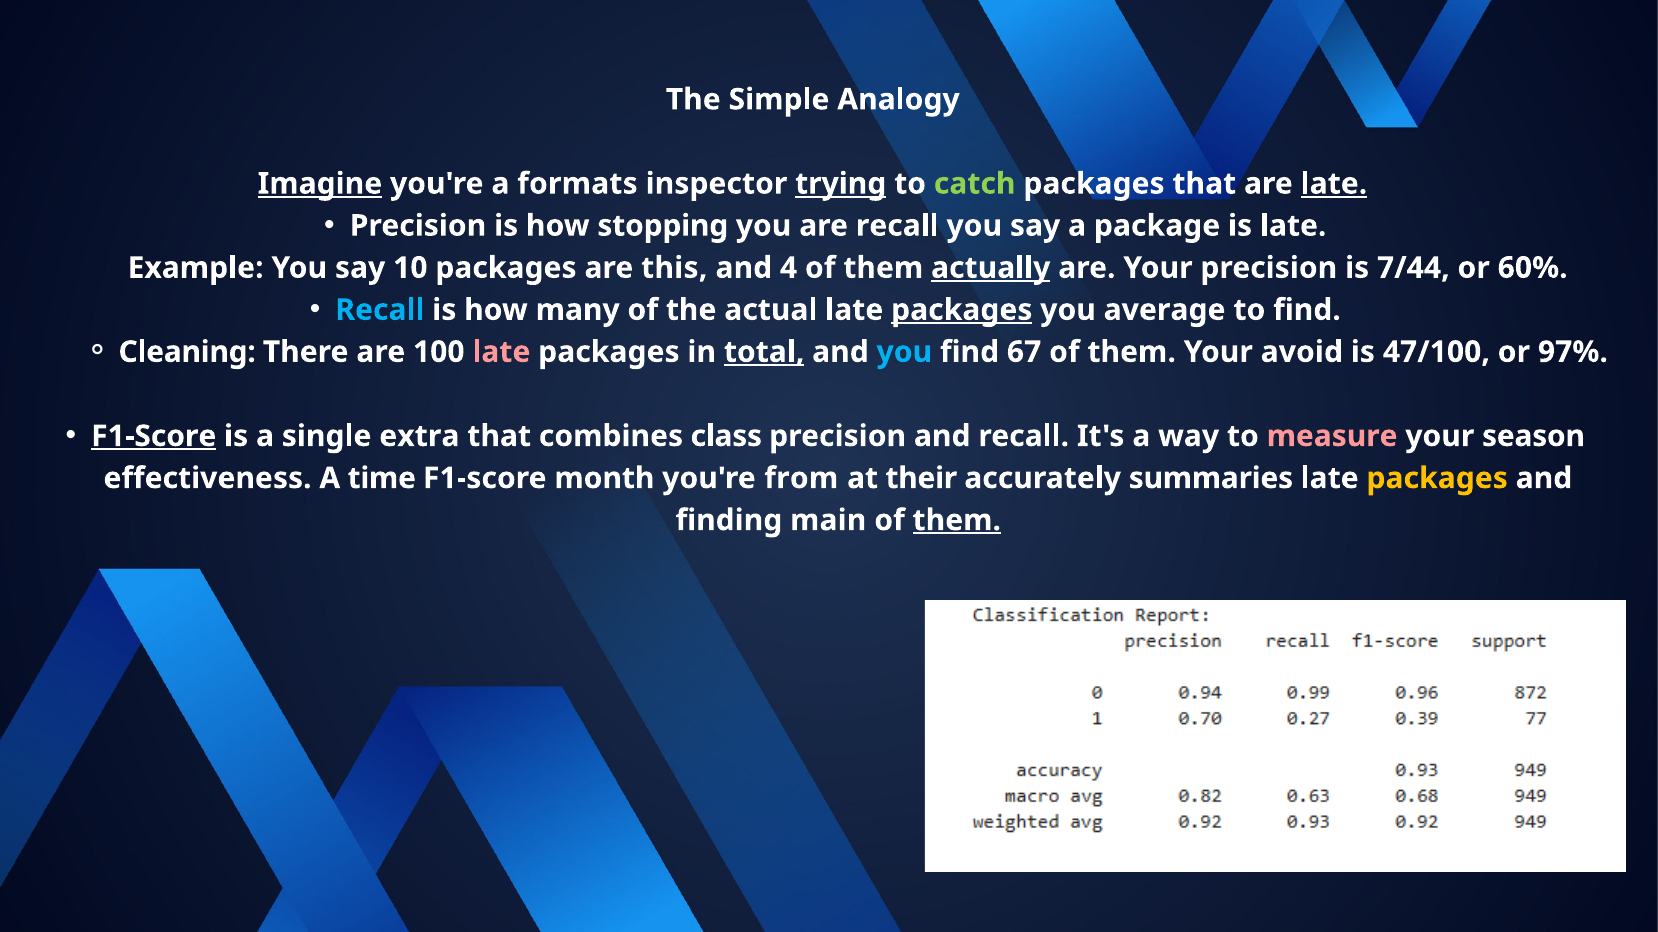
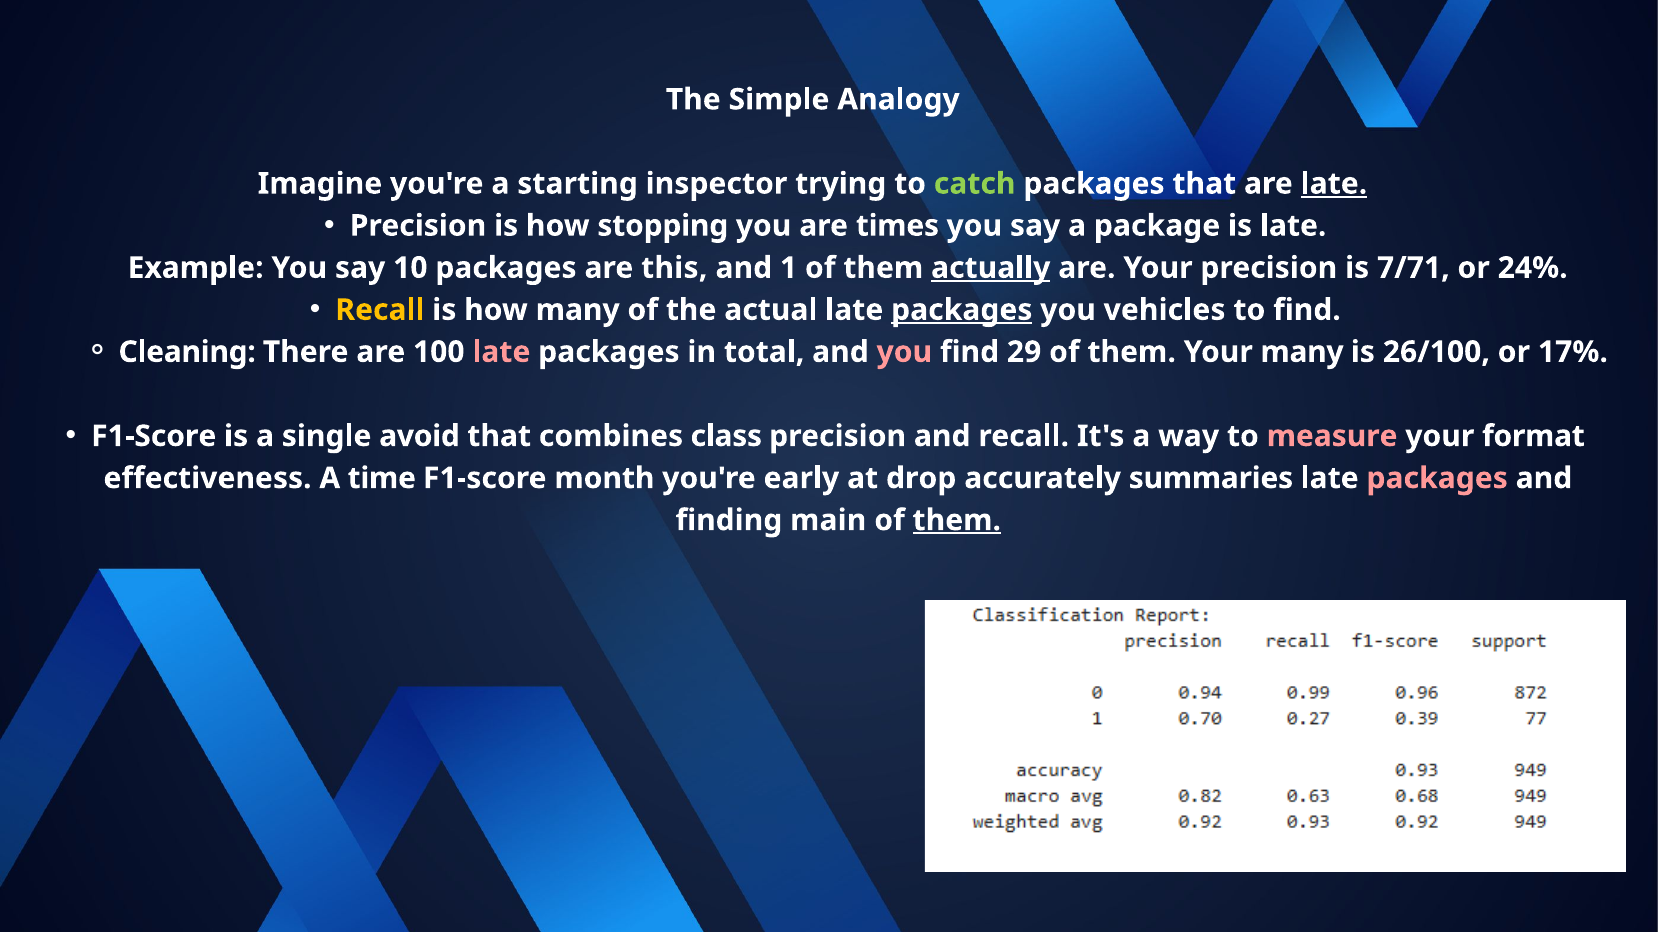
Imagine underline: present -> none
formats: formats -> starting
trying underline: present -> none
are recall: recall -> times
4: 4 -> 1
7/44: 7/44 -> 7/71
60%: 60% -> 24%
Recall at (380, 310) colour: light blue -> yellow
average: average -> vehicles
total underline: present -> none
you at (904, 352) colour: light blue -> pink
67: 67 -> 29
Your avoid: avoid -> many
47/100: 47/100 -> 26/100
97%: 97% -> 17%
F1-Score at (154, 436) underline: present -> none
extra: extra -> avoid
season: season -> format
from: from -> early
their: their -> drop
packages at (1437, 479) colour: yellow -> pink
